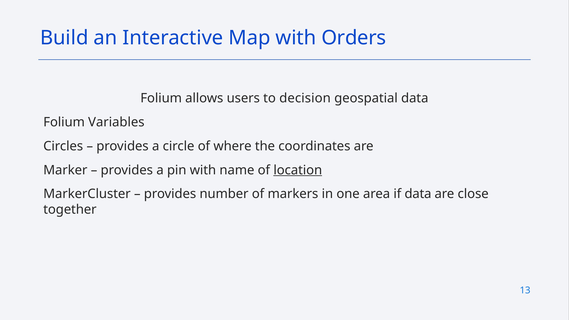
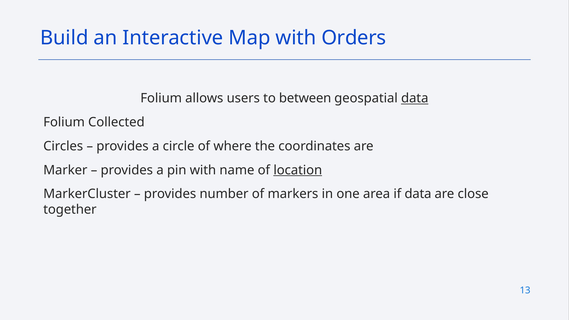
decision: decision -> between
data at (415, 98) underline: none -> present
Variables: Variables -> Collected
